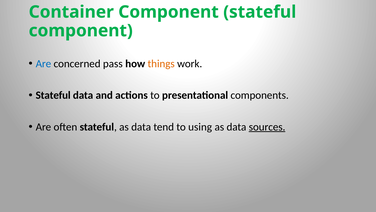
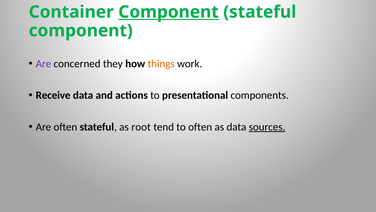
Component at (169, 12) underline: none -> present
Are at (43, 64) colour: blue -> purple
pass: pass -> they
Stateful at (53, 95): Stateful -> Receive
stateful as data: data -> root
to using: using -> often
